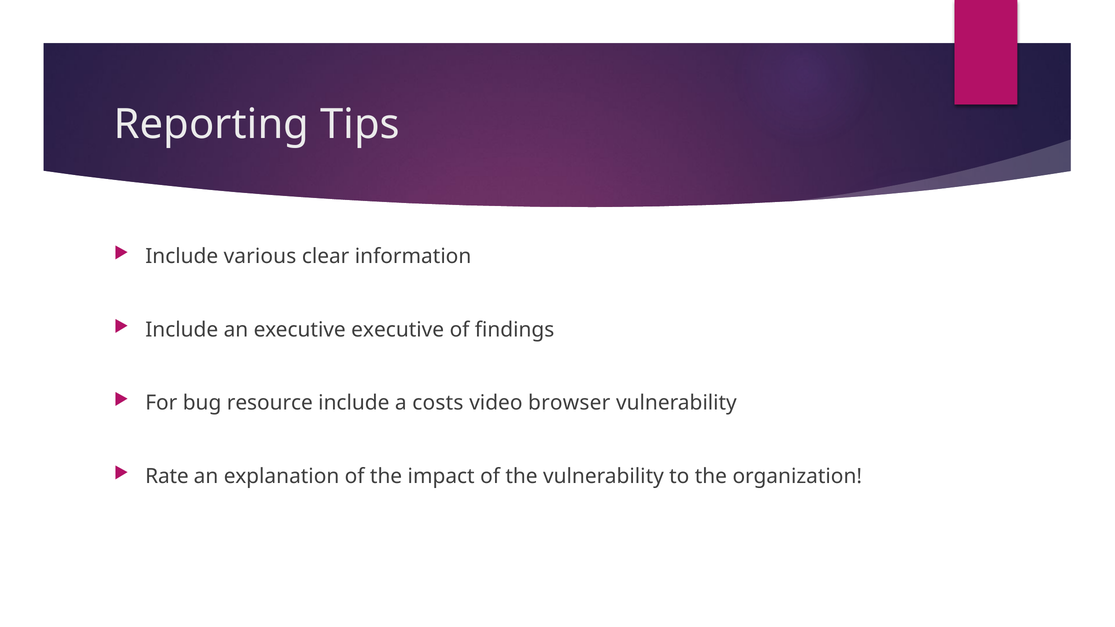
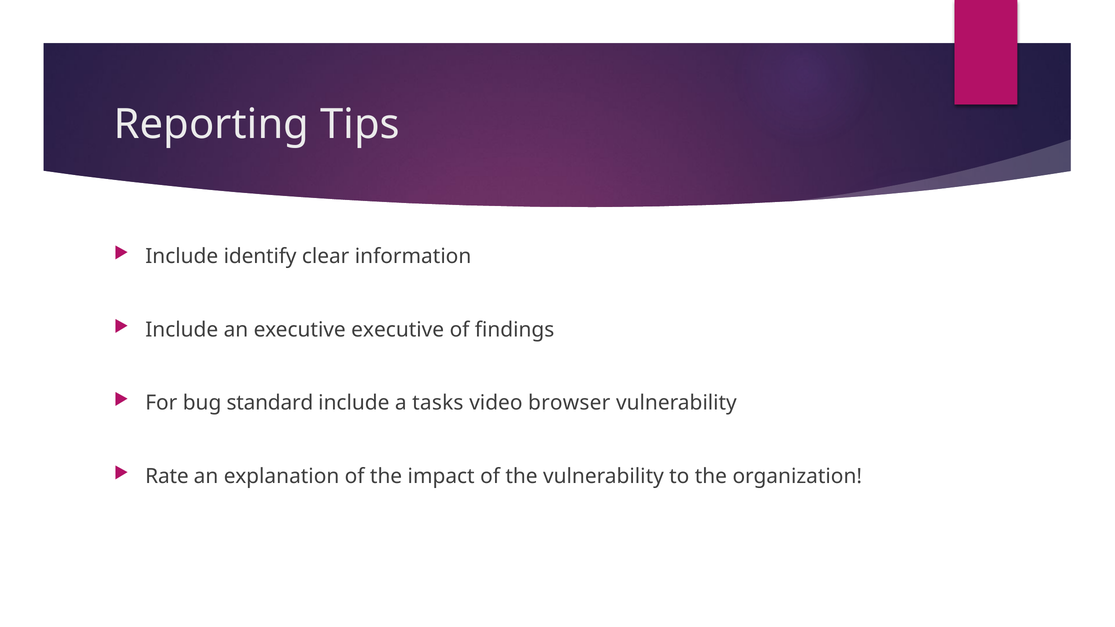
various: various -> identify
resource: resource -> standard
costs: costs -> tasks
